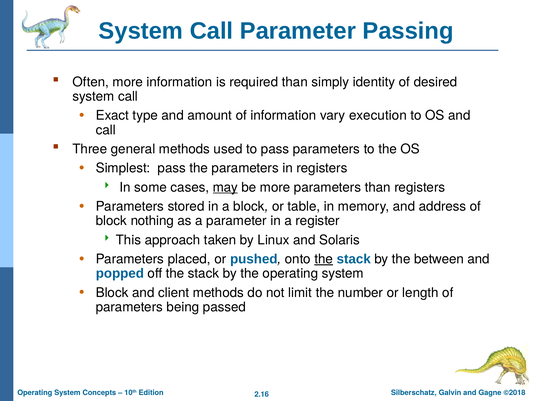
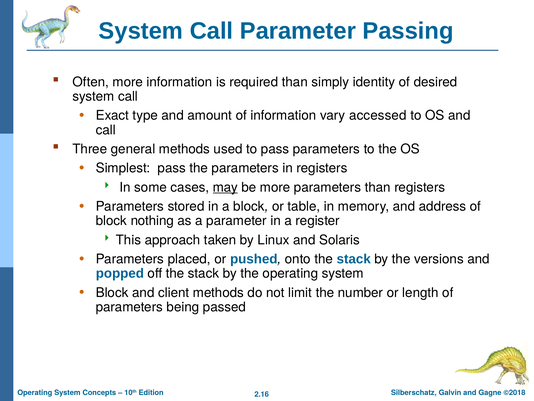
execution: execution -> accessed
the at (324, 259) underline: present -> none
between: between -> versions
